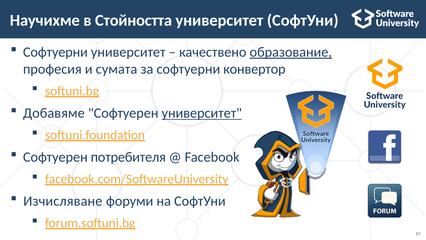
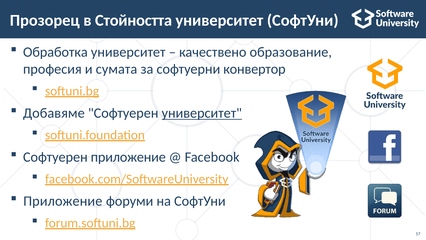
Научихме: Научихме -> Прозорец
Софтуерни at (55, 52): Софтуерни -> Обработка
образование underline: present -> none
Софтуерен потребителя: потребителя -> приложение
Изчисляване at (63, 201): Изчисляване -> Приложение
